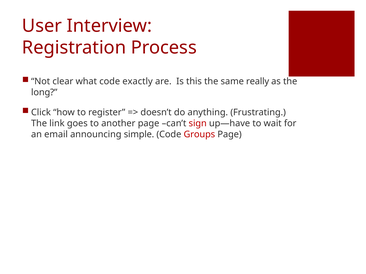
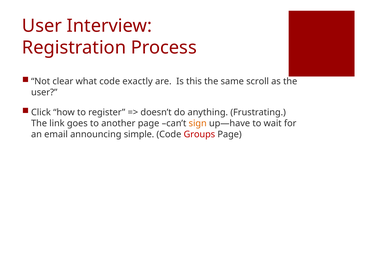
really: really -> scroll
long at (44, 92): long -> user
sign colour: red -> orange
